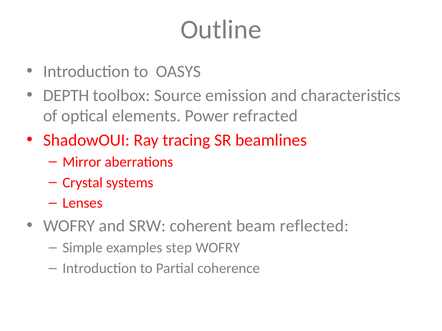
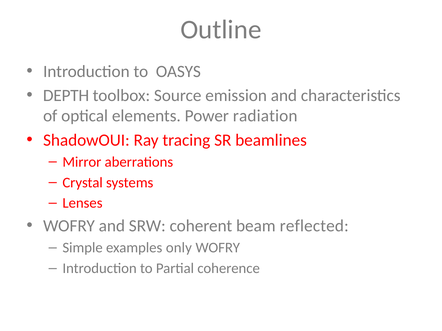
refracted: refracted -> radiation
step: step -> only
